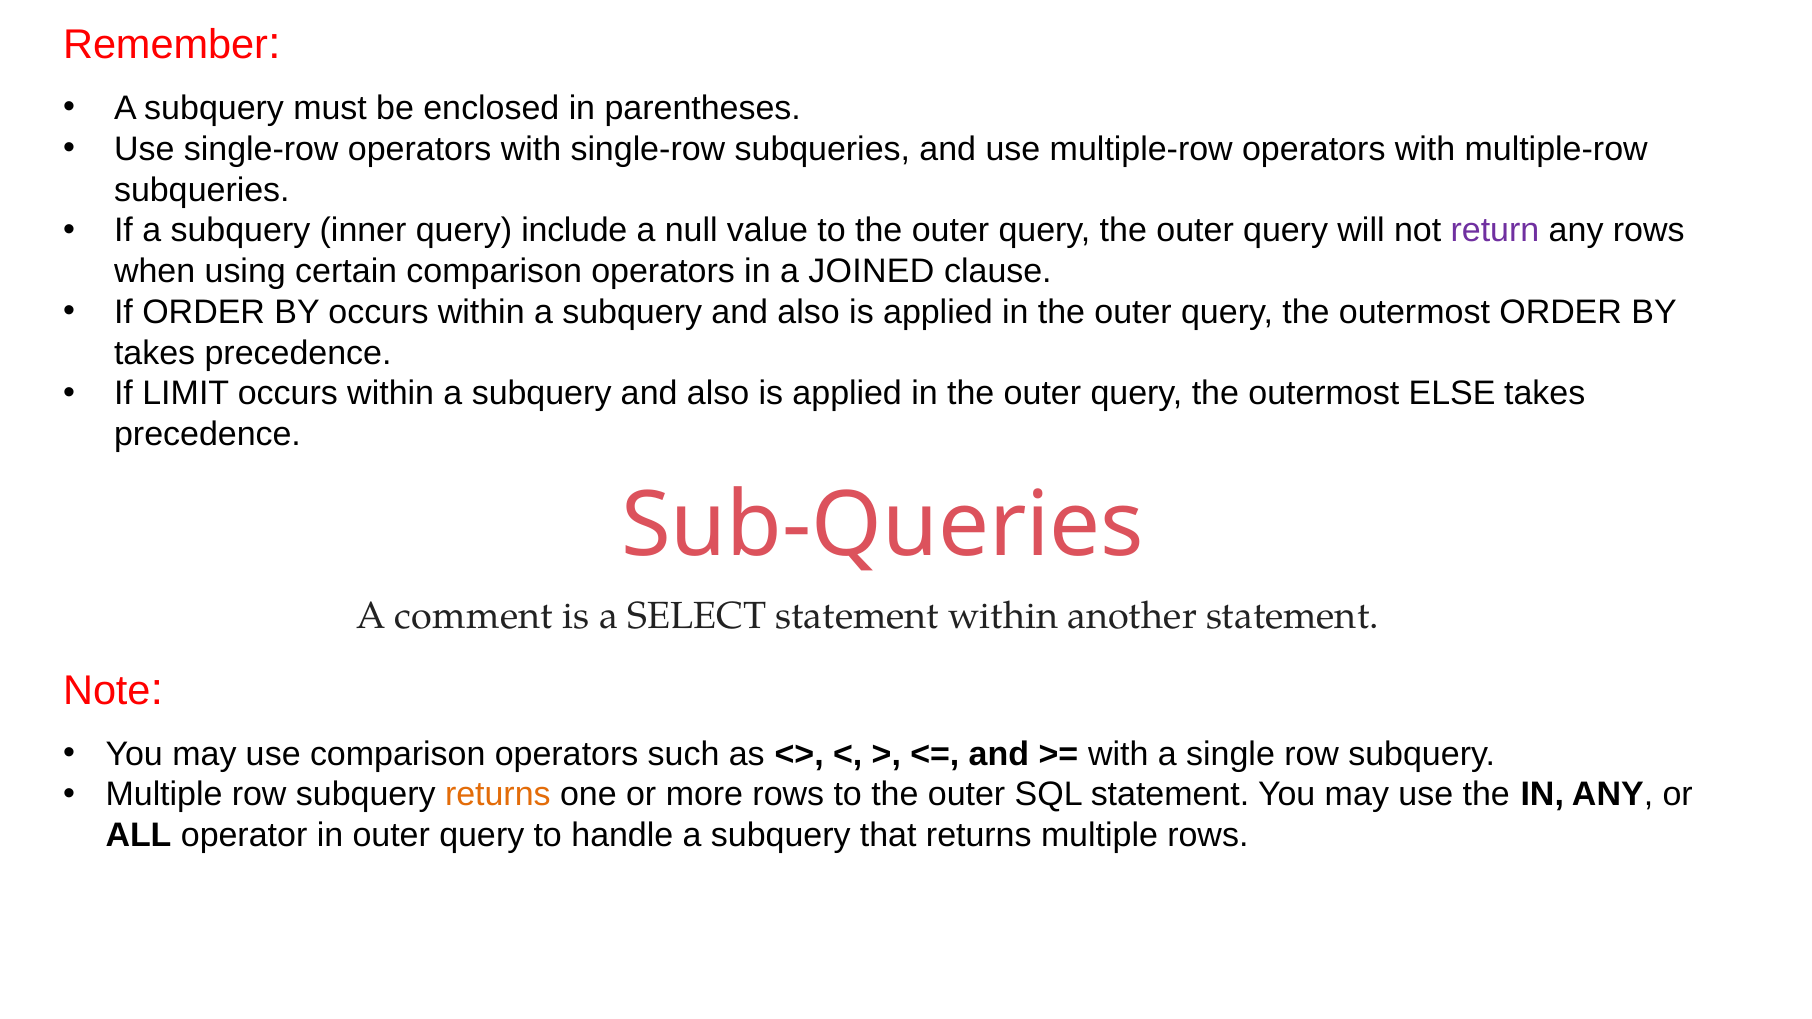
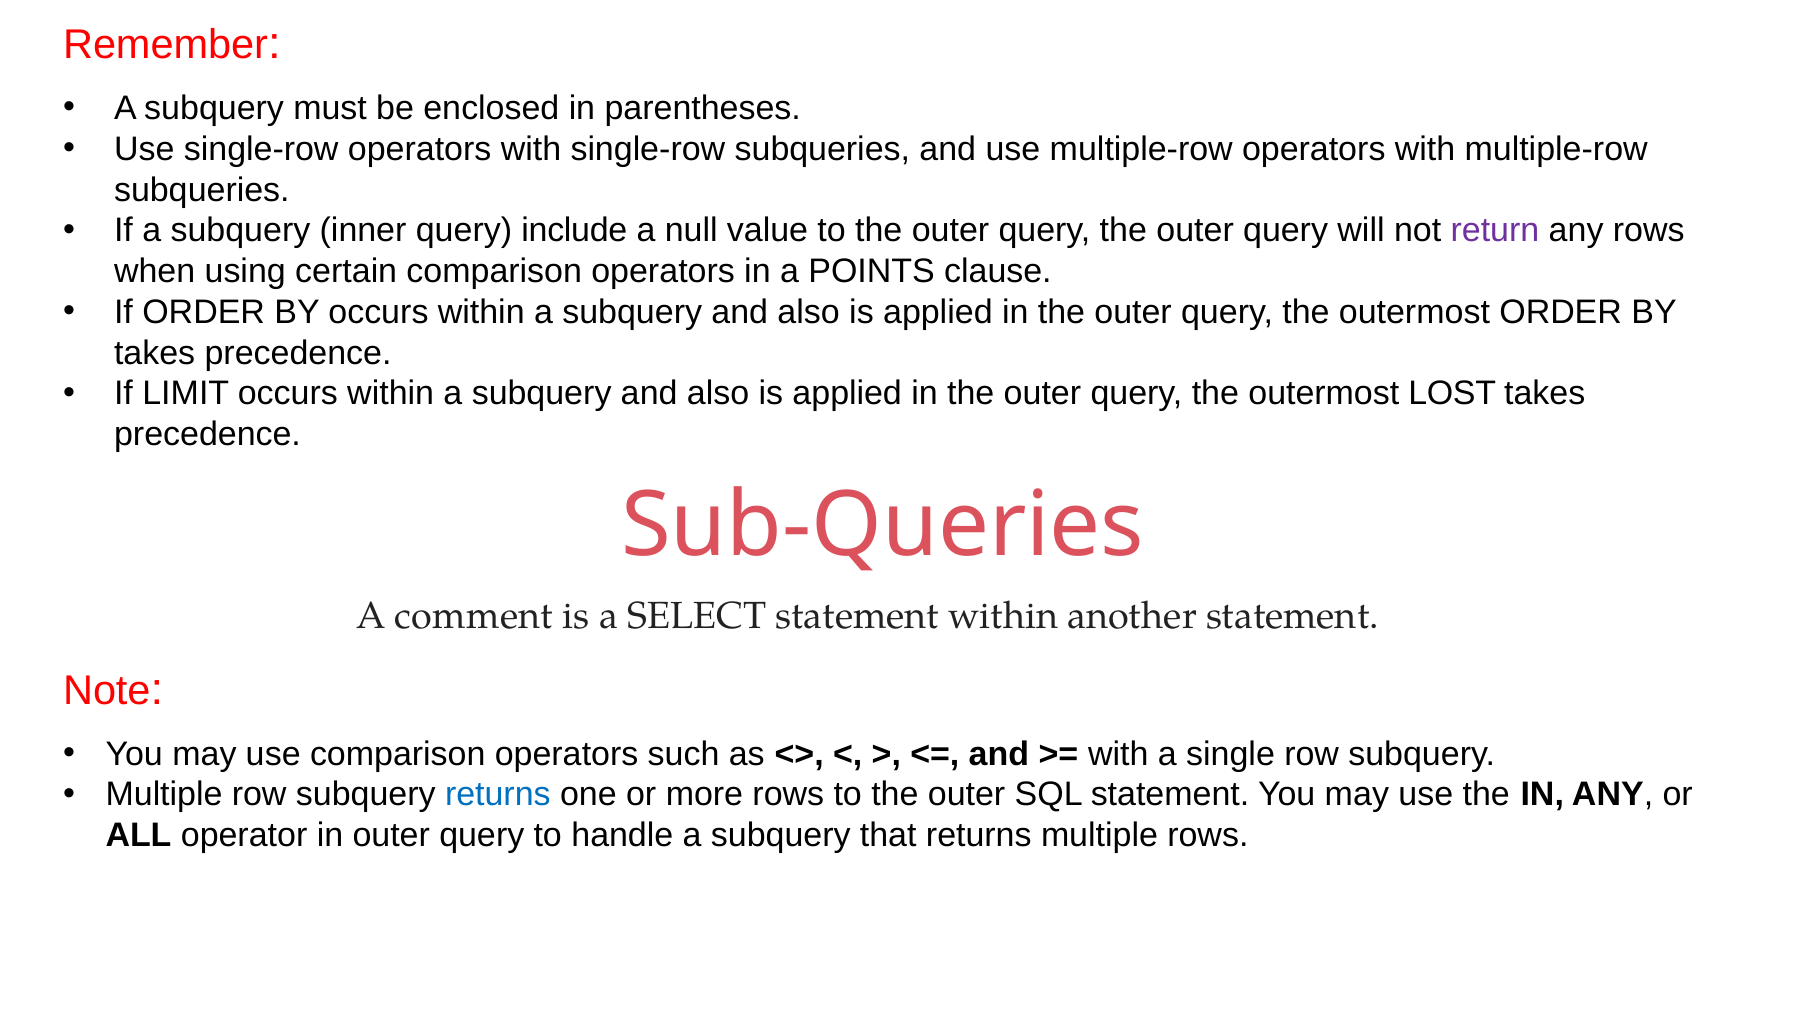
JOINED: JOINED -> POINTS
ELSE: ELSE -> LOST
returns at (498, 795) colour: orange -> blue
